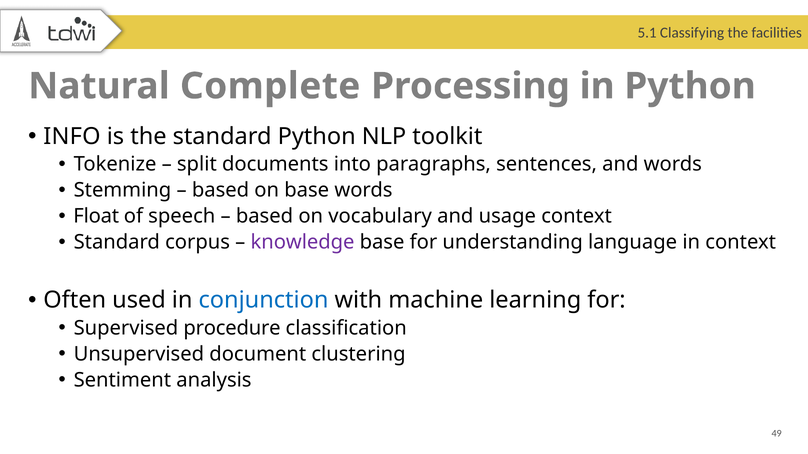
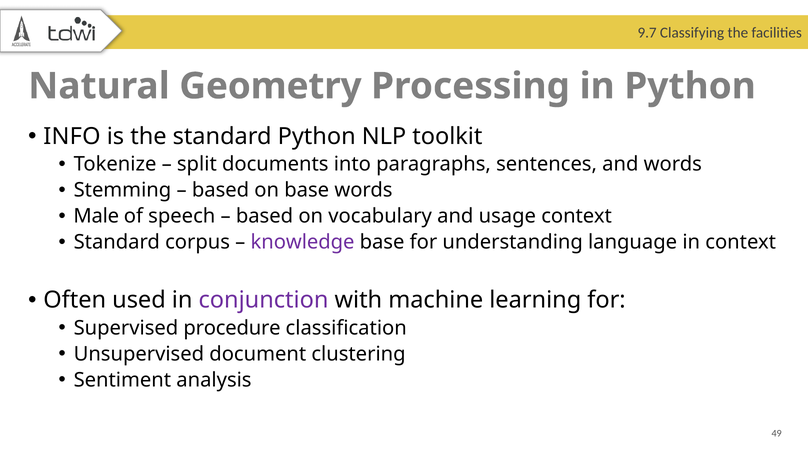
5.1: 5.1 -> 9.7
Complete: Complete -> Geometry
Float: Float -> Male
conjunction colour: blue -> purple
